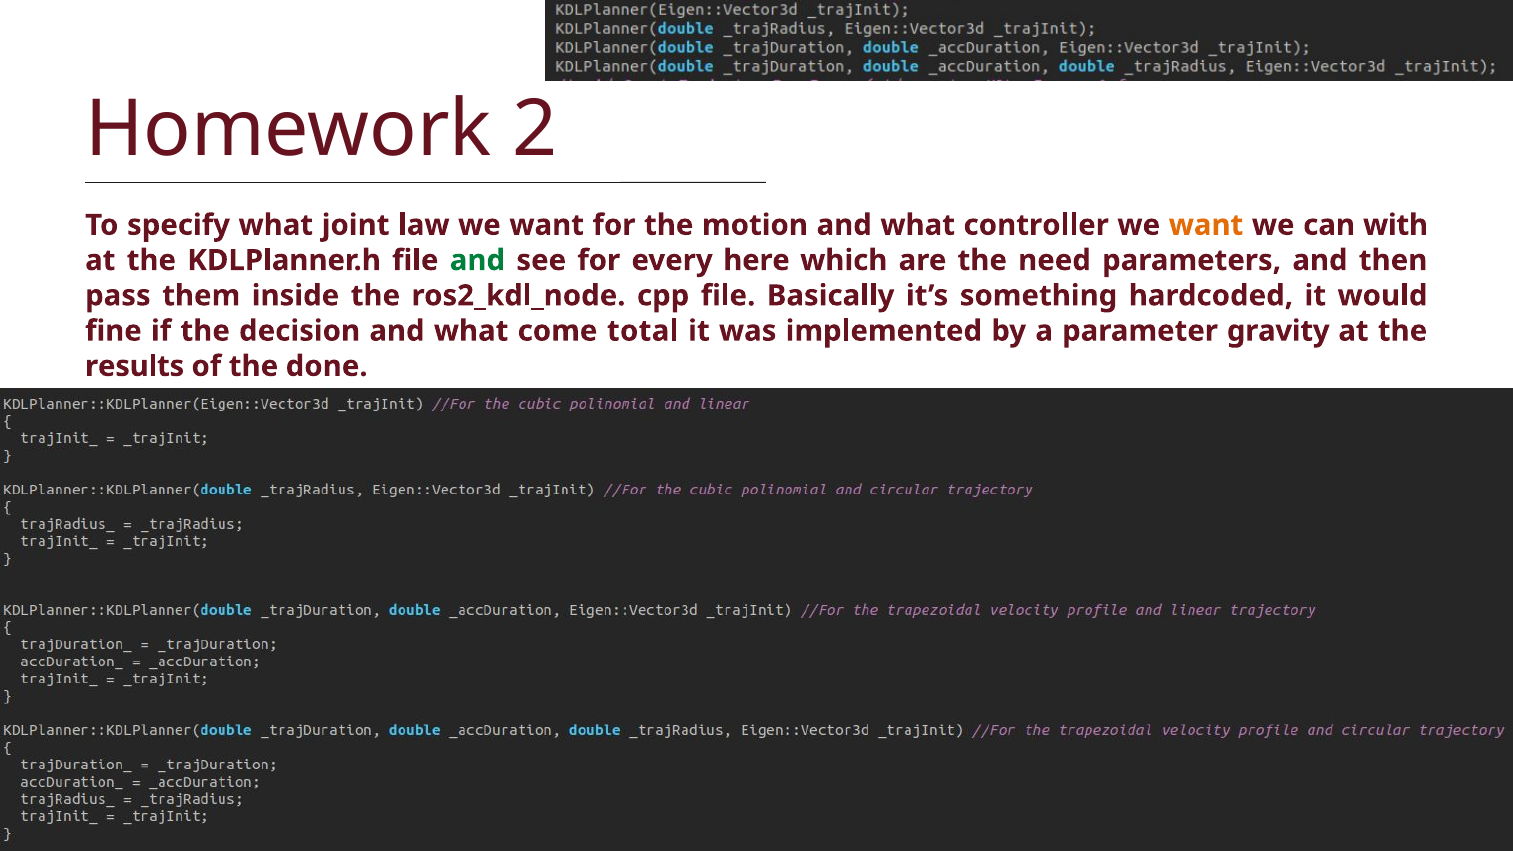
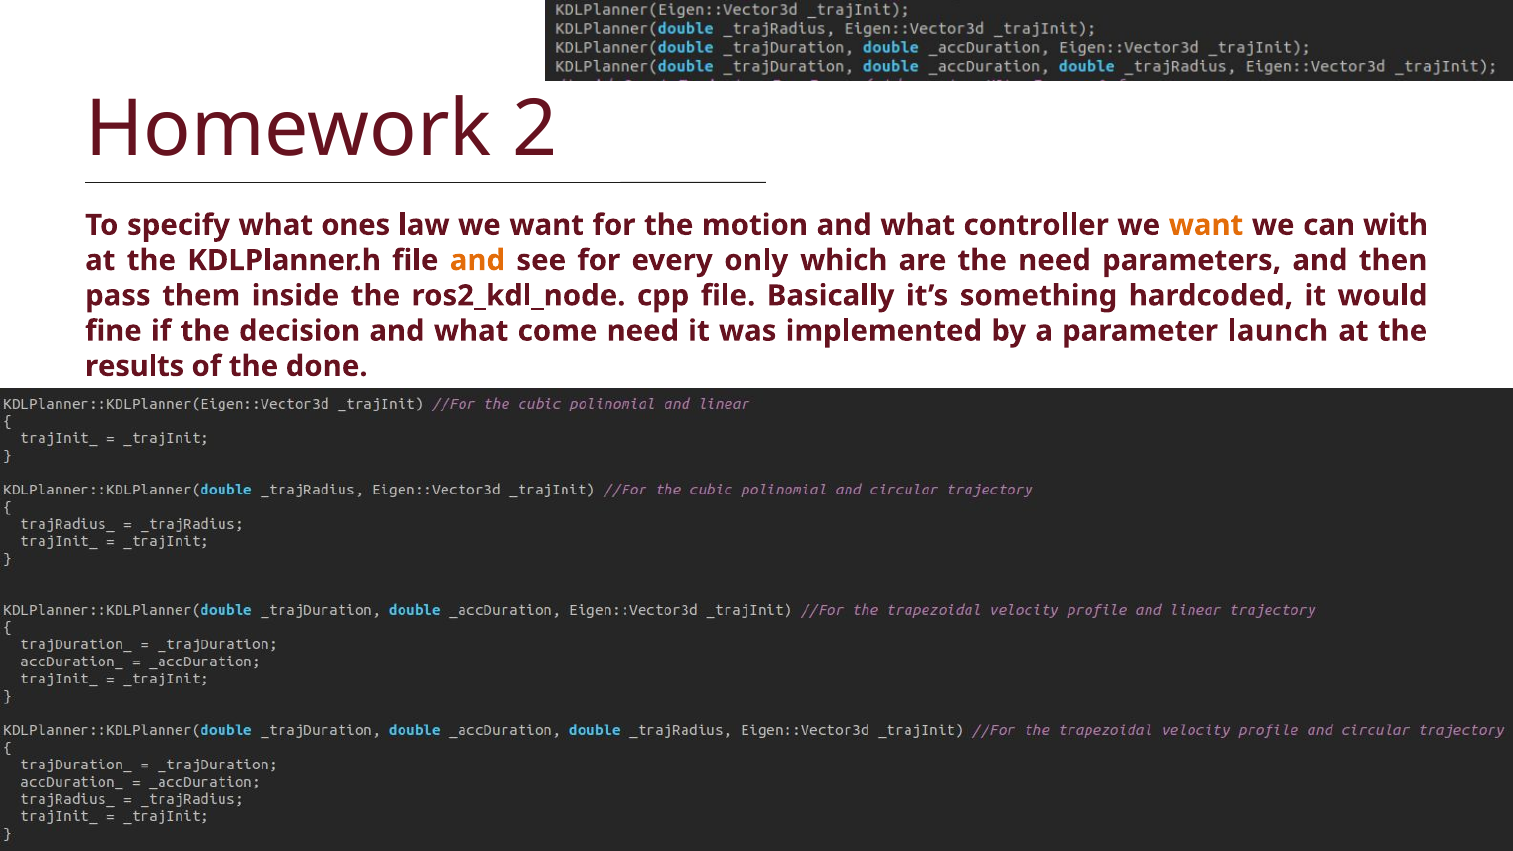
joint: joint -> ones
and at (477, 260) colour: green -> orange
here: here -> only
come total: total -> need
gravity: gravity -> launch
